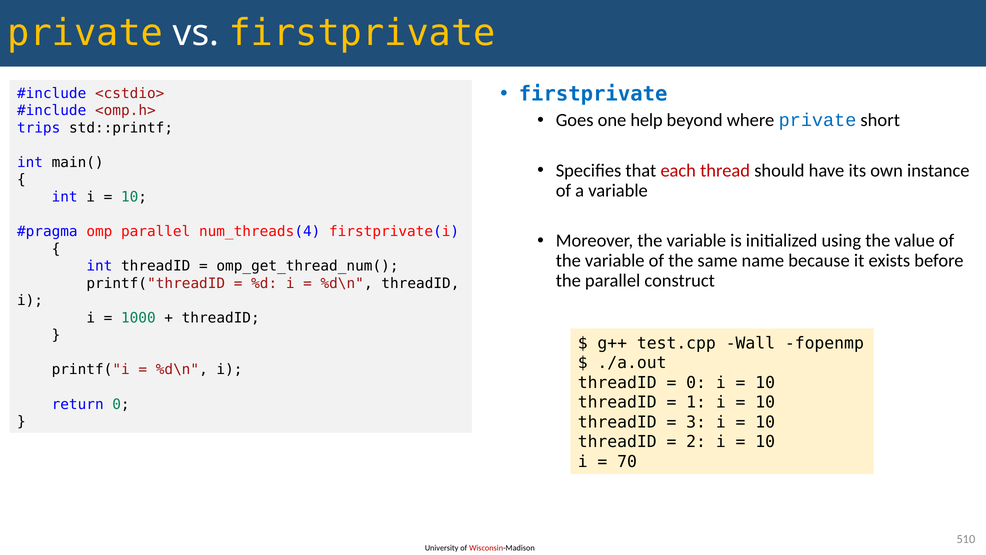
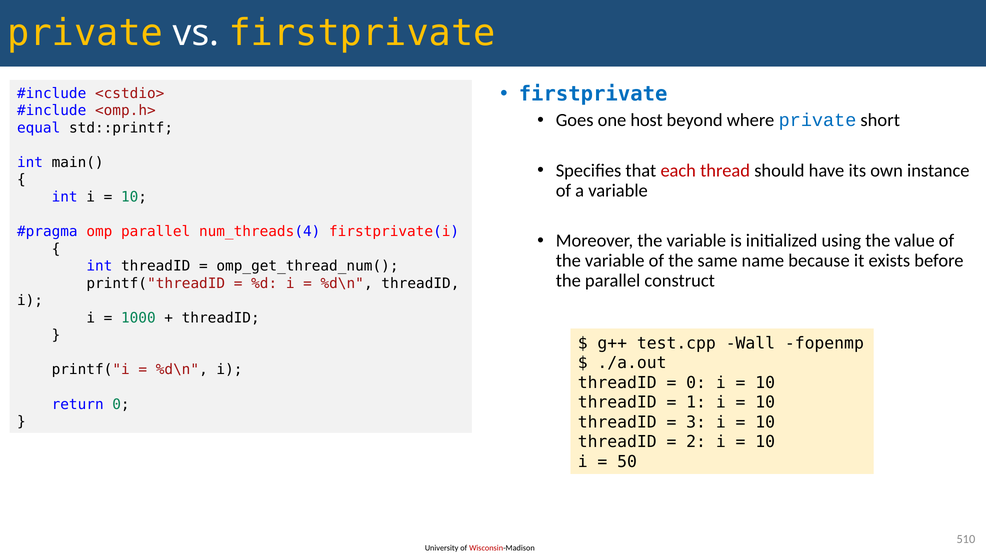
help: help -> host
trips: trips -> equal
70: 70 -> 50
